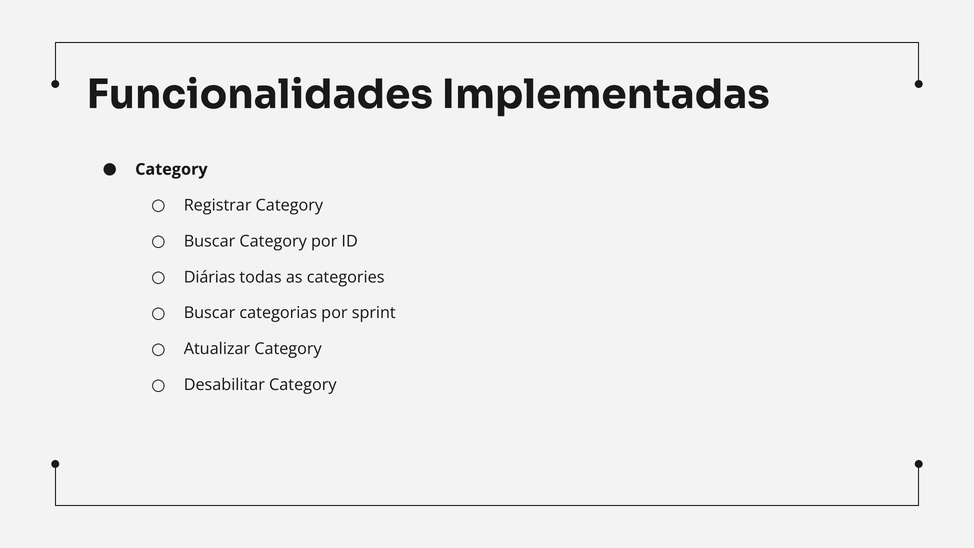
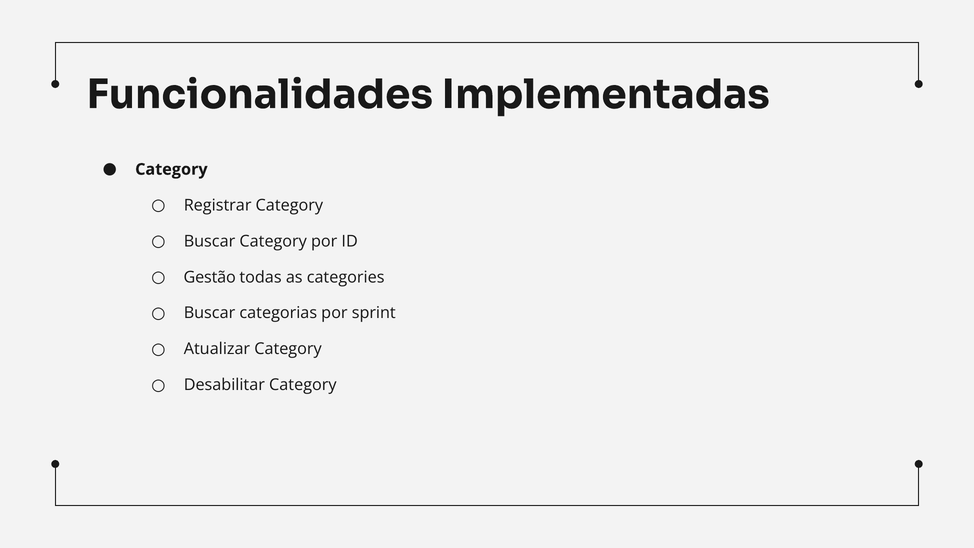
Diárias: Diárias -> Gestão
